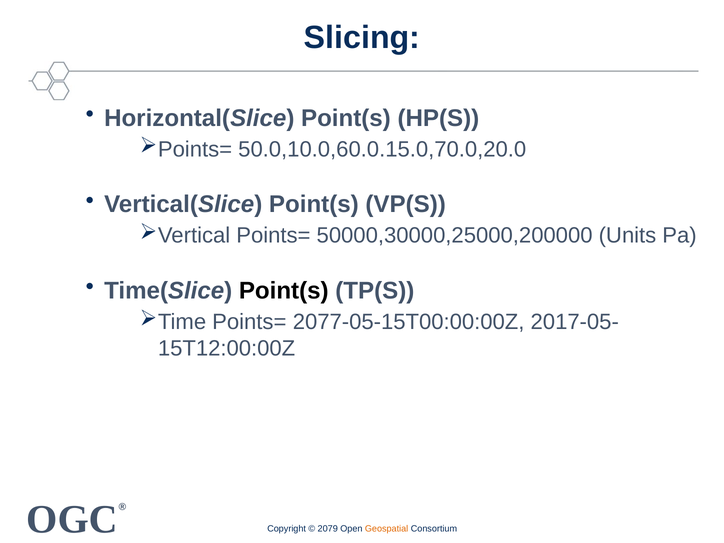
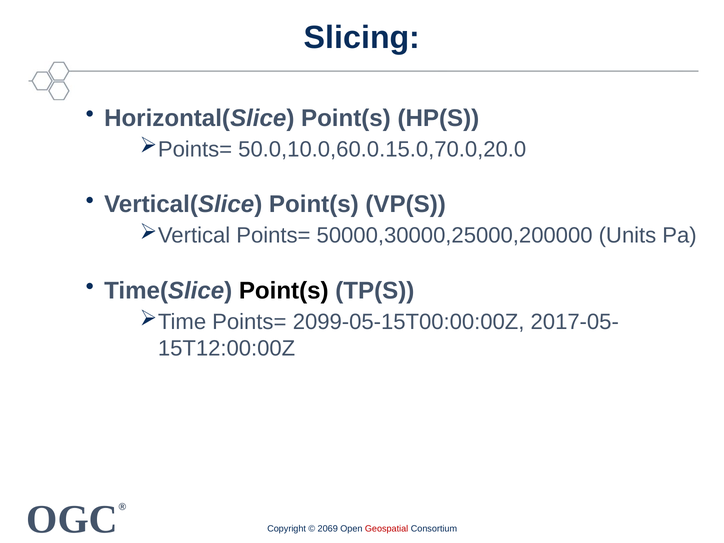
2077-05-15T00:00:00Z: 2077-05-15T00:00:00Z -> 2099-05-15T00:00:00Z
2079: 2079 -> 2069
Geospatial colour: orange -> red
